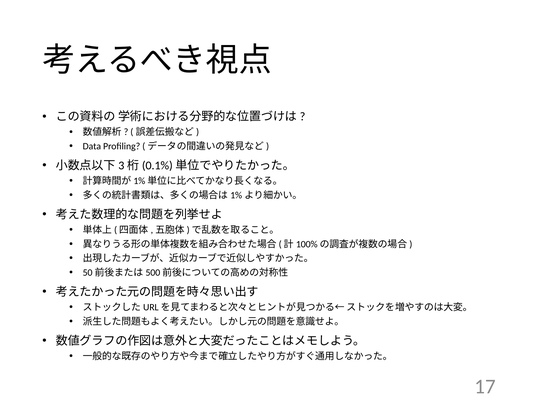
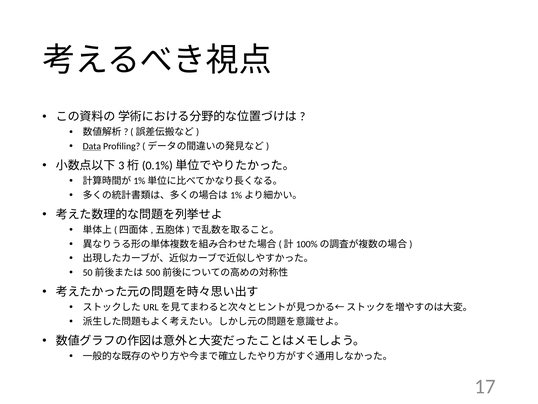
Data underline: none -> present
